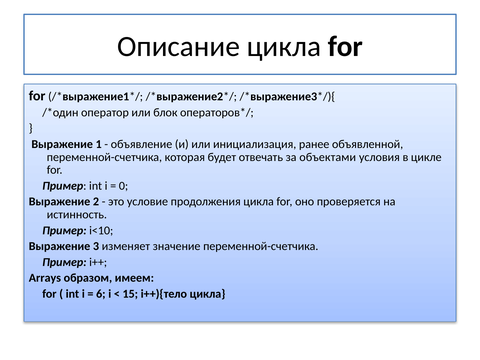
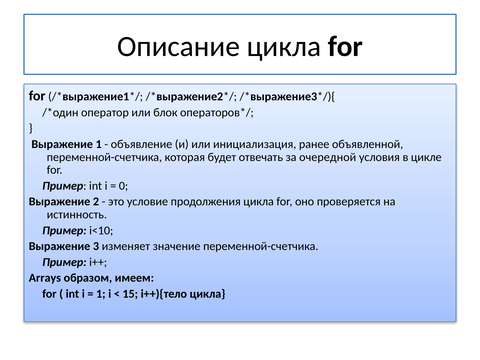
объектами: объектами -> очередной
6 at (101, 294): 6 -> 1
